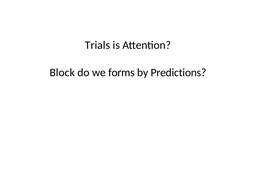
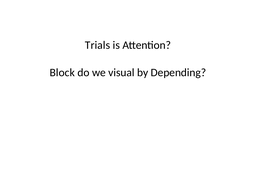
forms: forms -> visual
Predictions: Predictions -> Depending
